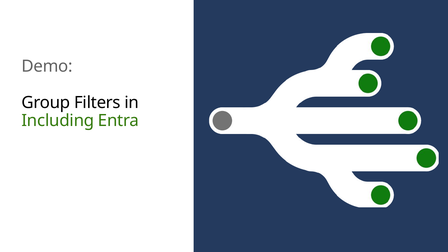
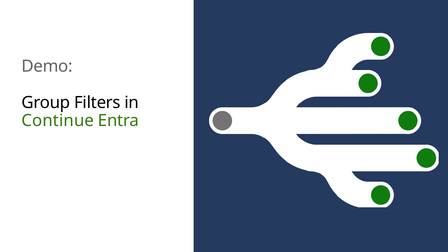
Including: Including -> Continue
